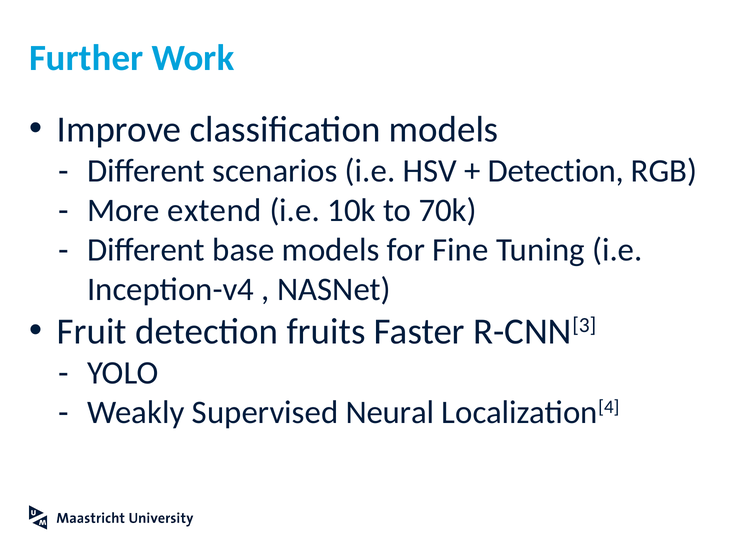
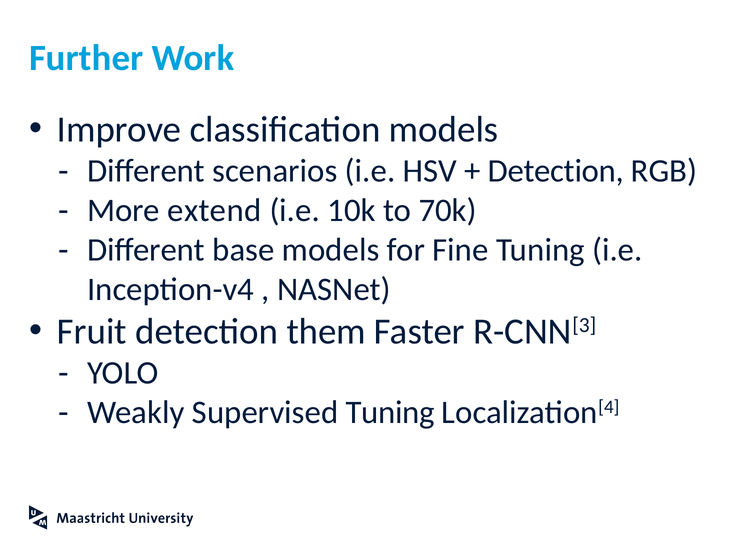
fruits: fruits -> them
Supervised Neural: Neural -> Tuning
